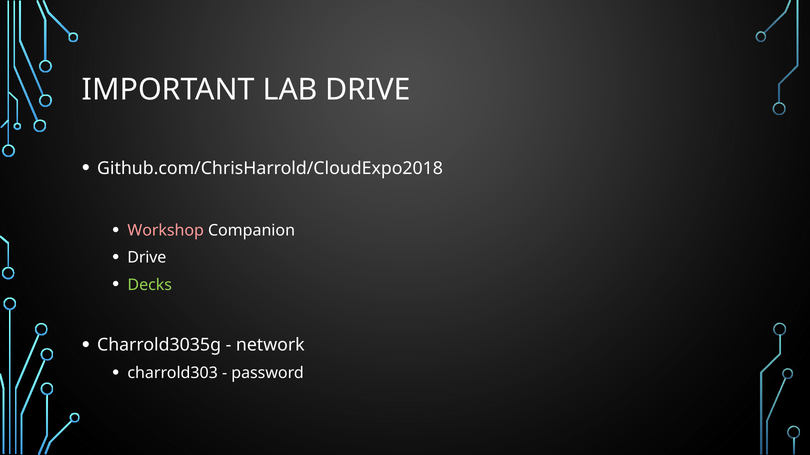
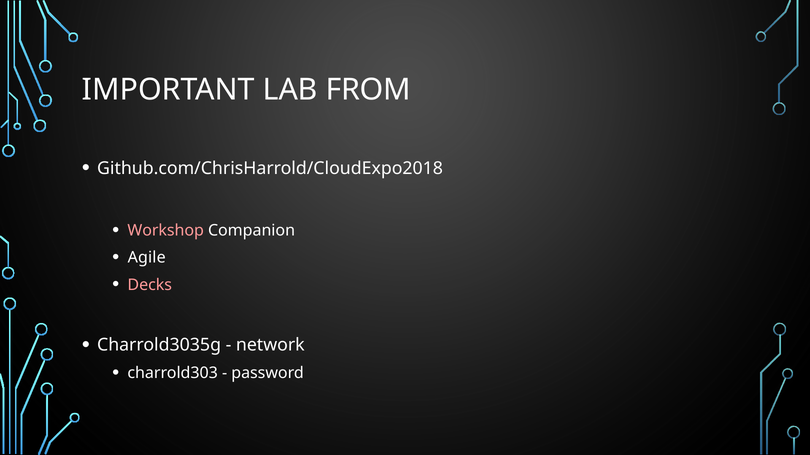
LAB DRIVE: DRIVE -> FROM
Drive at (147, 258): Drive -> Agile
Decks colour: light green -> pink
